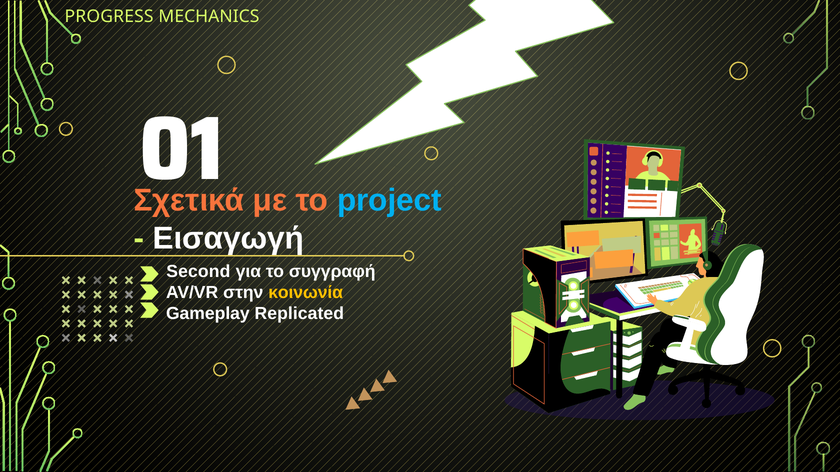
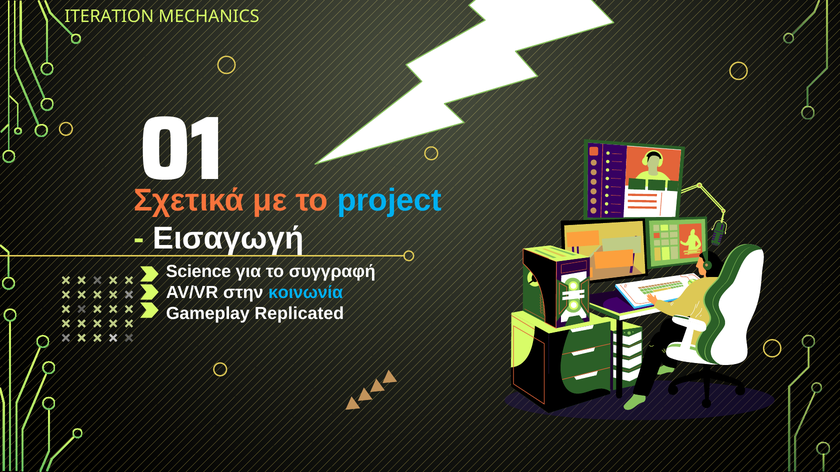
PROGRESS: PROGRESS -> ITERATION
Second: Second -> Science
κοινωνία colour: yellow -> light blue
